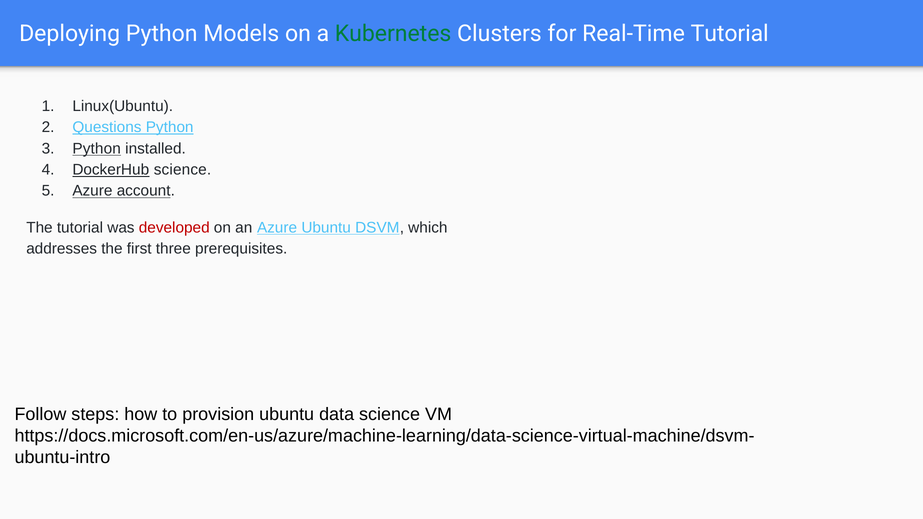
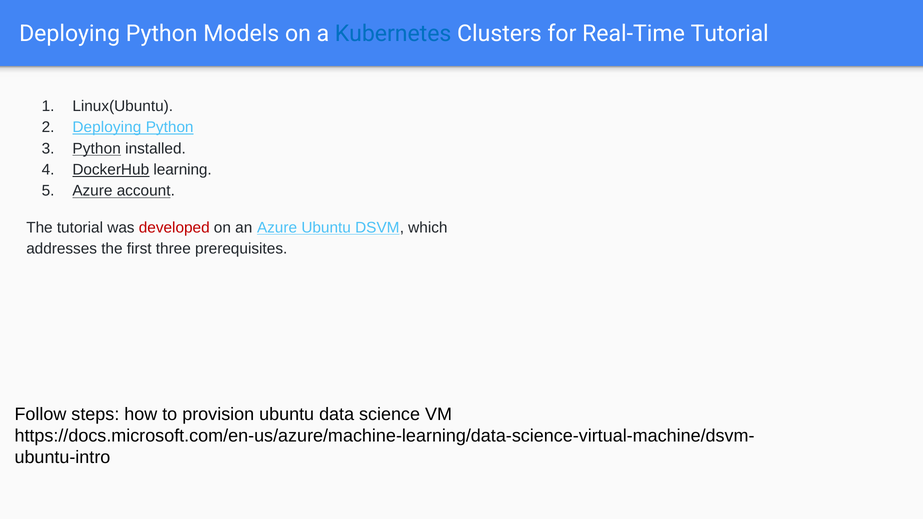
Kubernetes colour: green -> blue
Questions at (107, 127): Questions -> Deploying
DockerHub science: science -> learning
